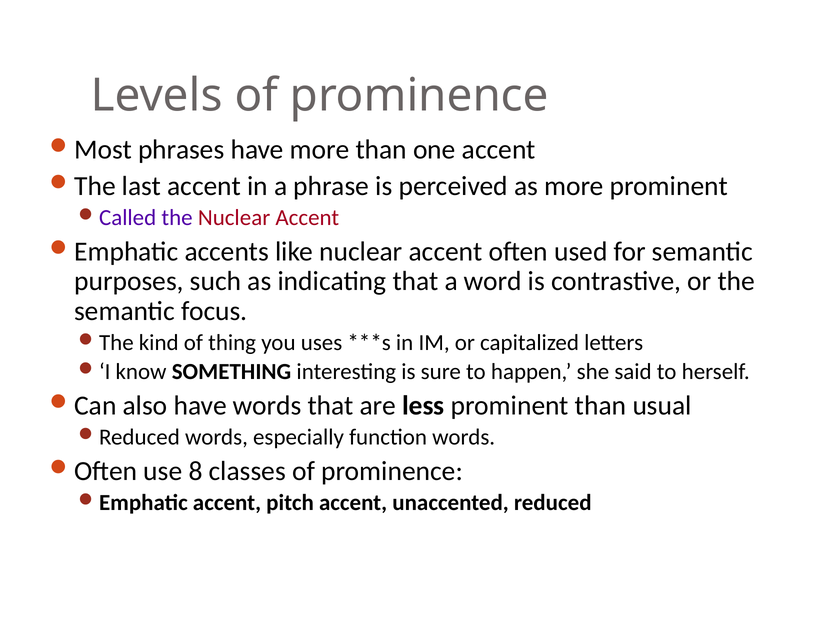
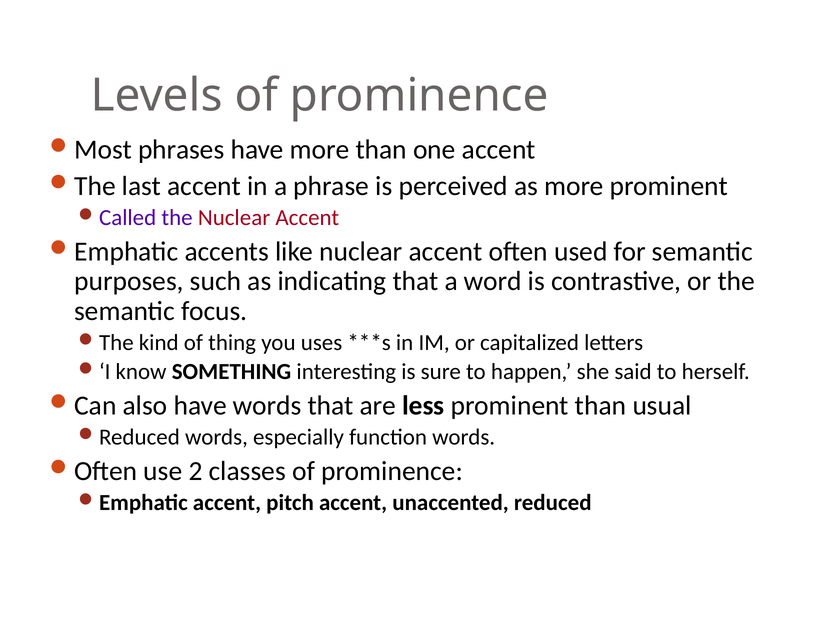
8: 8 -> 2
